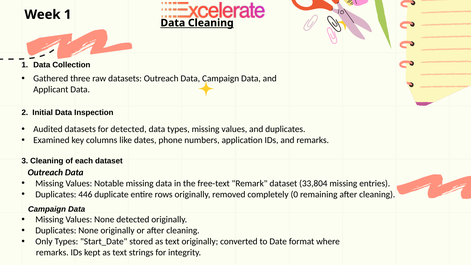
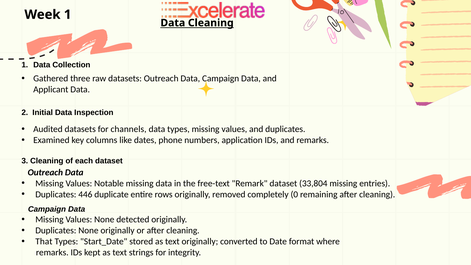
for detected: detected -> channels
Only: Only -> That
